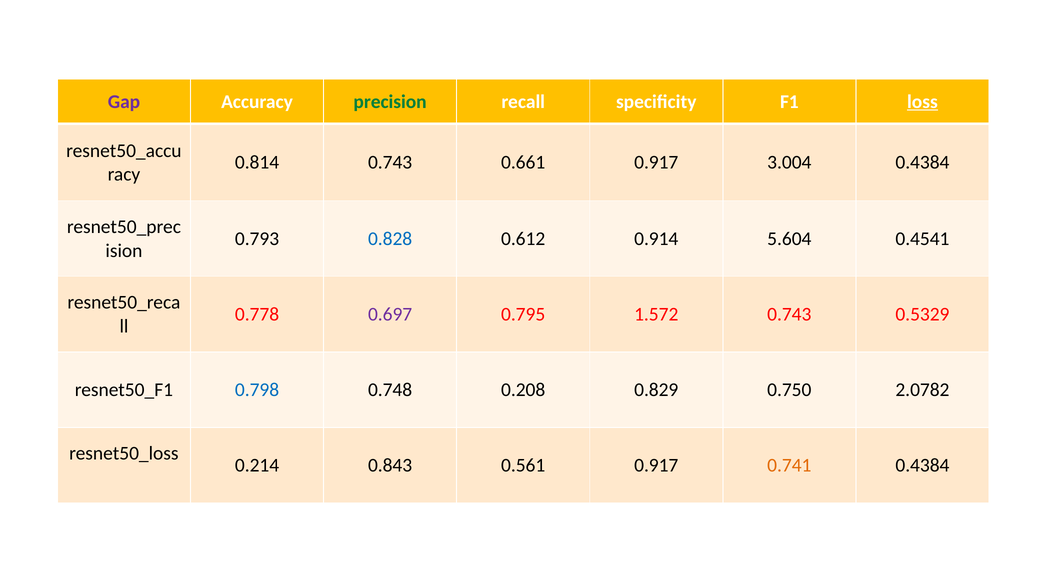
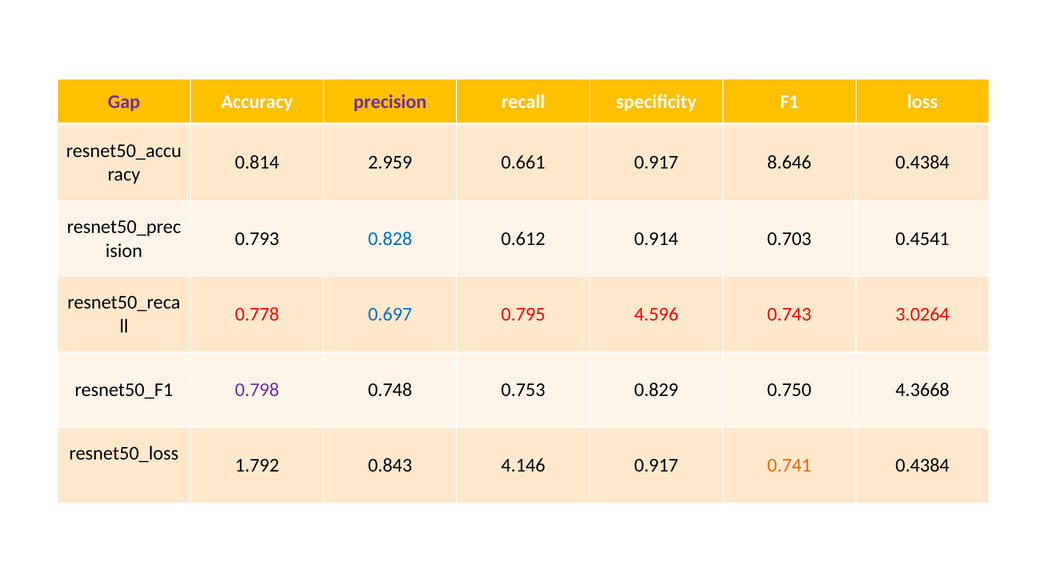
precision colour: green -> purple
loss underline: present -> none
0.814 0.743: 0.743 -> 2.959
3.004: 3.004 -> 8.646
5.604: 5.604 -> 0.703
0.697 colour: purple -> blue
1.572: 1.572 -> 4.596
0.5329: 0.5329 -> 3.0264
0.798 colour: blue -> purple
0.208: 0.208 -> 0.753
2.0782: 2.0782 -> 4.3668
0.214: 0.214 -> 1.792
0.561: 0.561 -> 4.146
